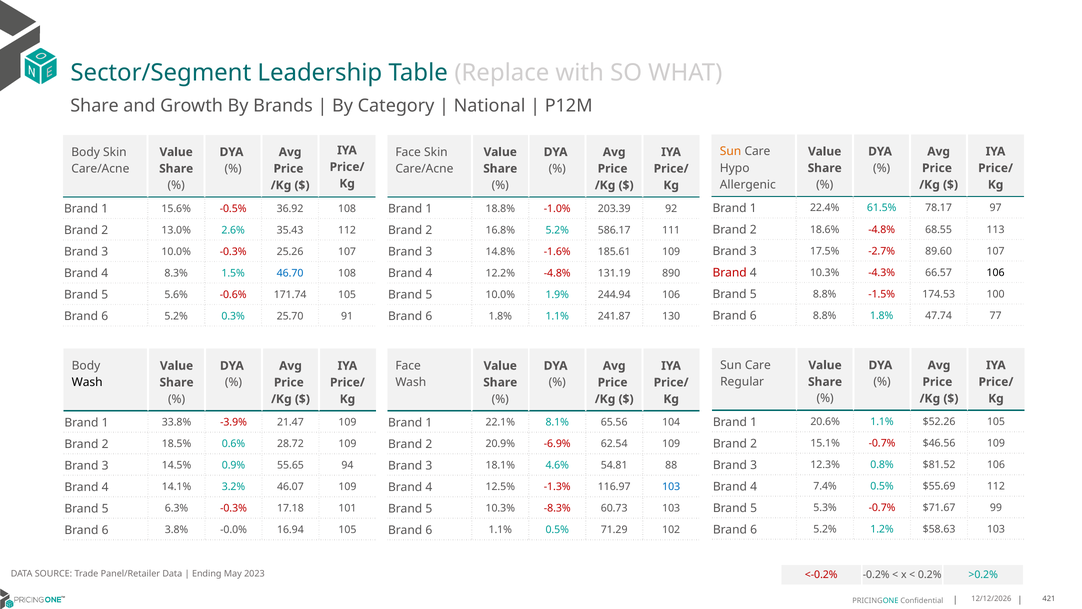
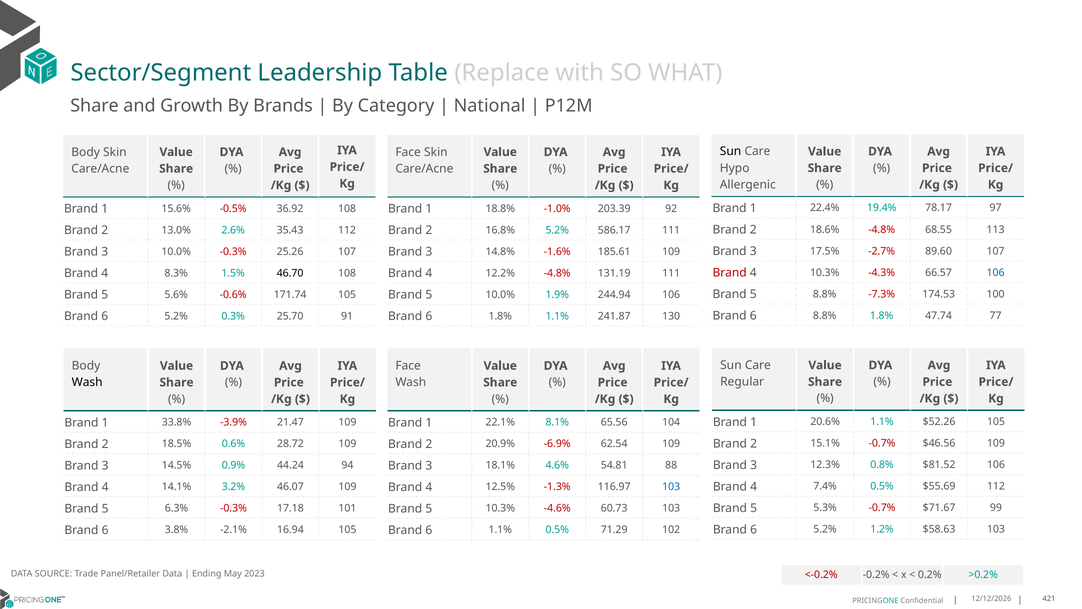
Sun at (731, 151) colour: orange -> black
61.5%: 61.5% -> 19.4%
106 at (996, 272) colour: black -> blue
46.70 colour: blue -> black
131.19 890: 890 -> 111
-1.5%: -1.5% -> -7.3%
55.65: 55.65 -> 44.24
-8.3%: -8.3% -> -4.6%
-0.0%: -0.0% -> -2.1%
